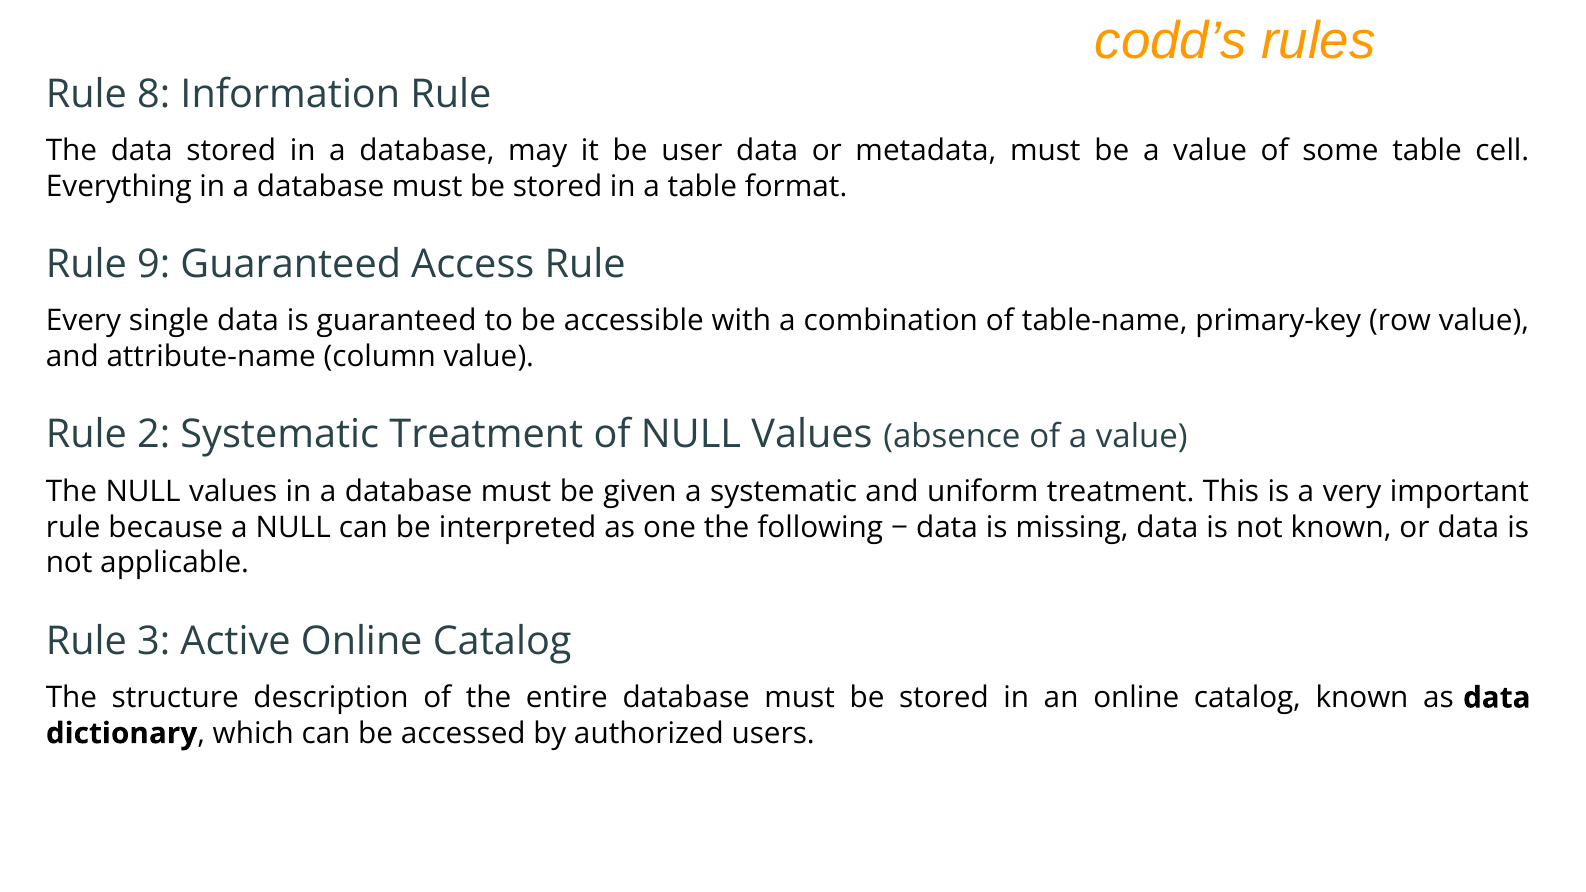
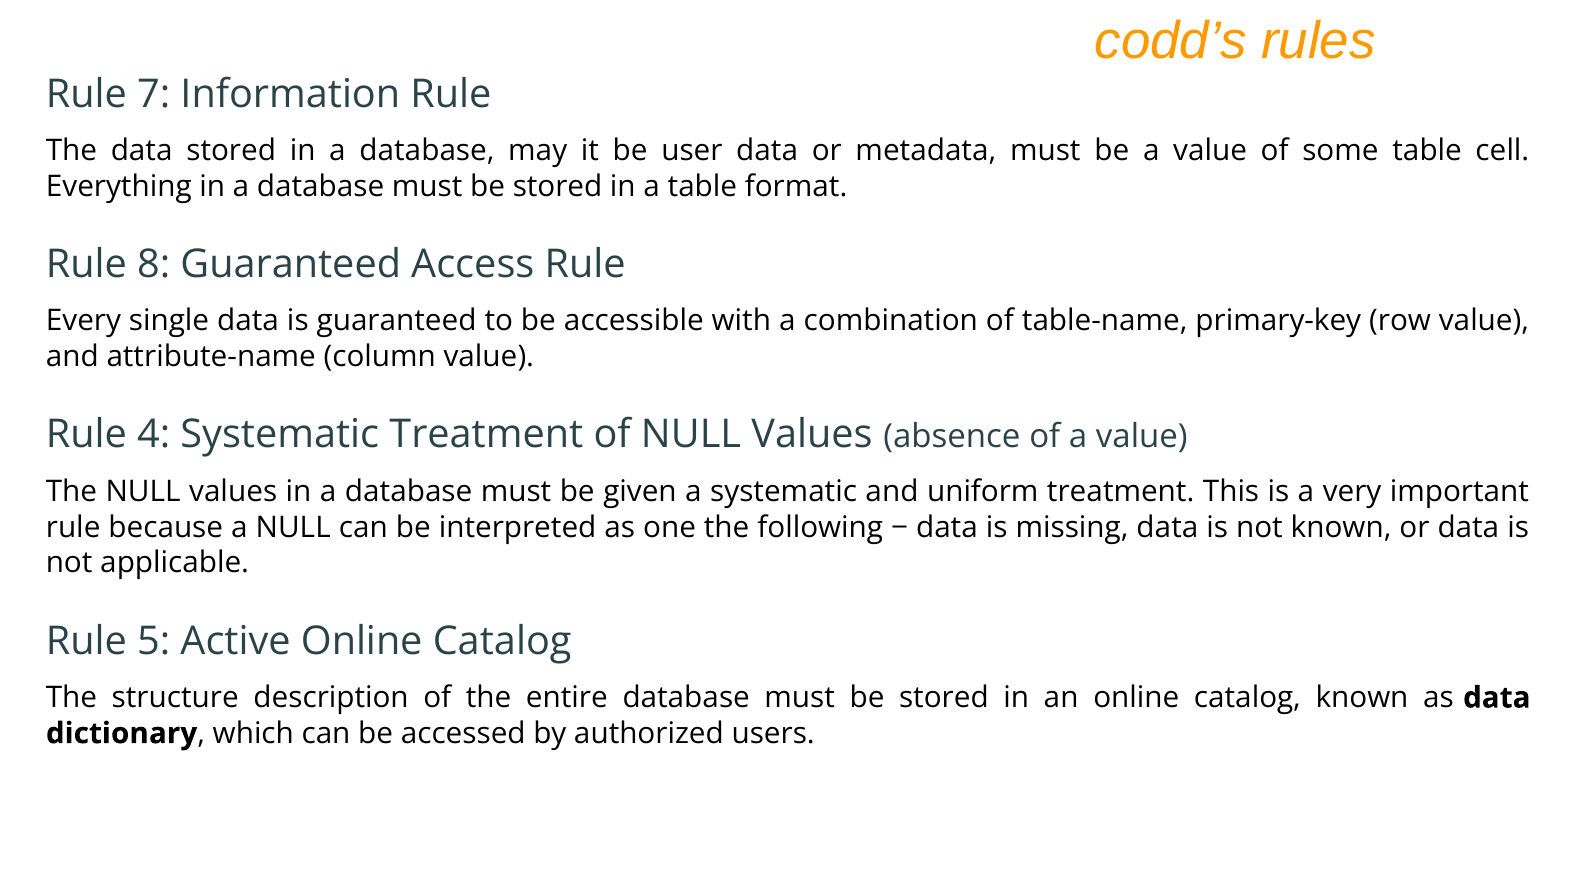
8: 8 -> 7
9: 9 -> 8
2: 2 -> 4
3: 3 -> 5
